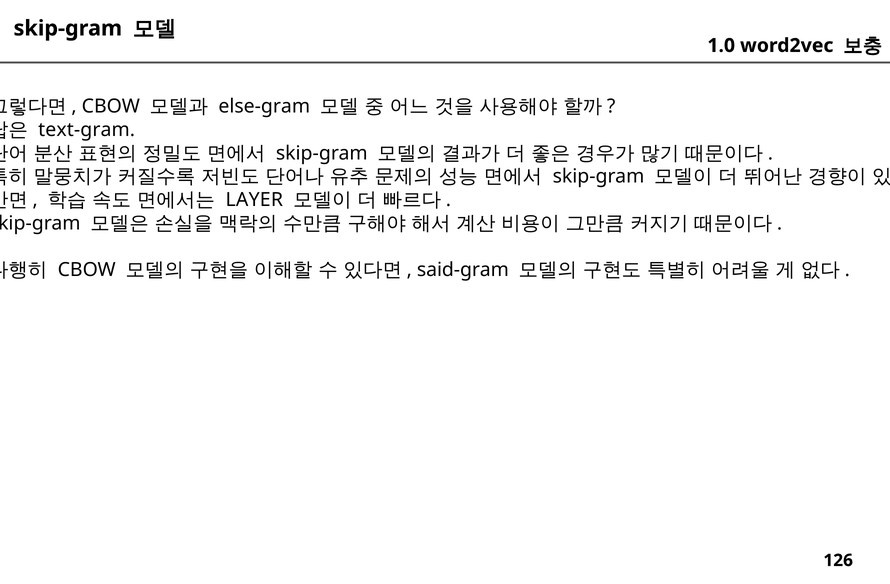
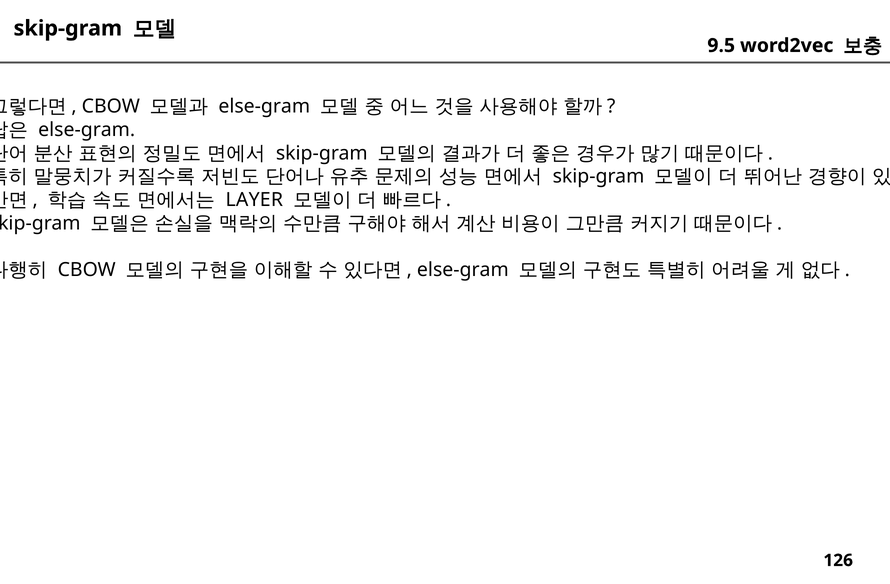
1.0: 1.0 -> 9.5
text-gram at (87, 130): text-gram -> else-gram
said-gram at (463, 270): said-gram -> else-gram
